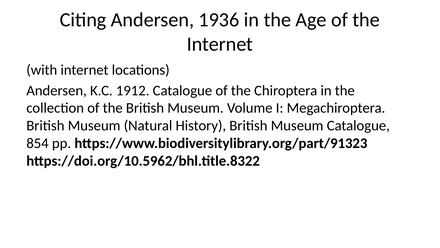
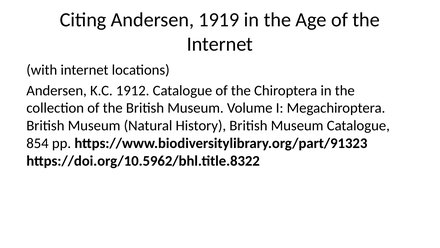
1936: 1936 -> 1919
